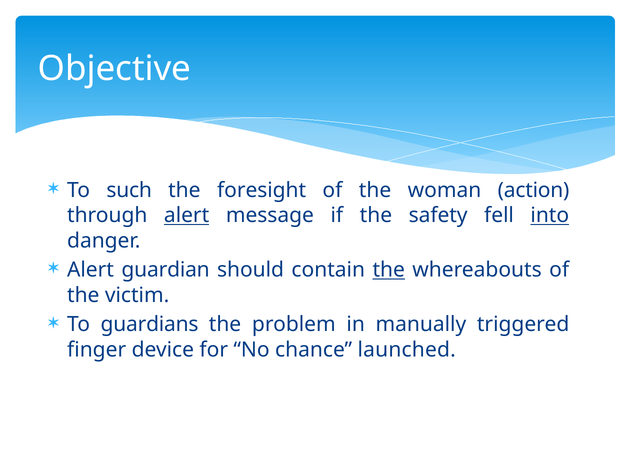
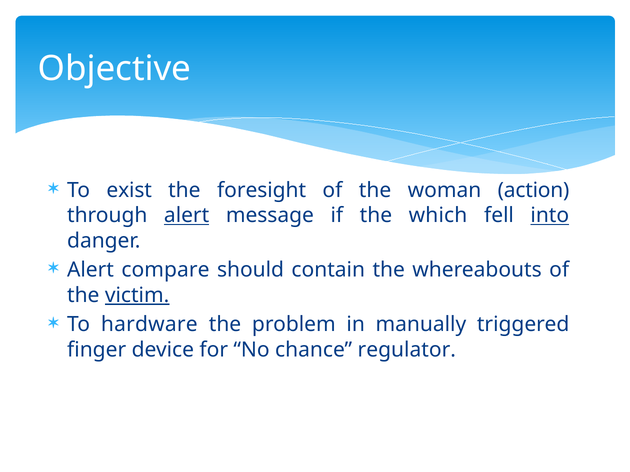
such: such -> exist
safety: safety -> which
guardian: guardian -> compare
the at (389, 270) underline: present -> none
victim underline: none -> present
guardians: guardians -> hardware
launched: launched -> regulator
